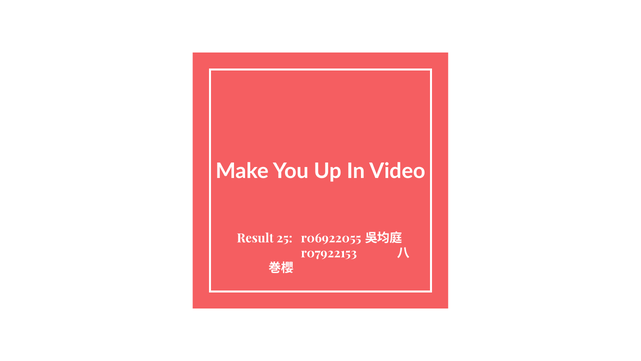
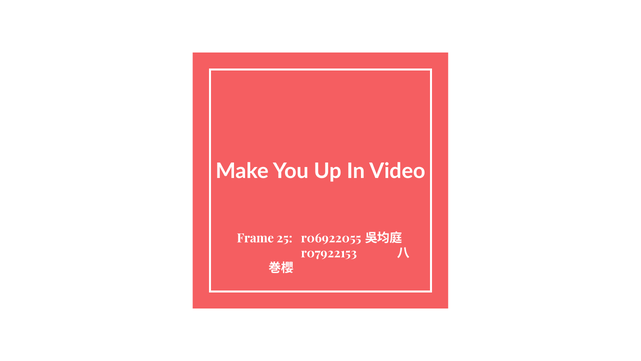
Result: Result -> Frame
